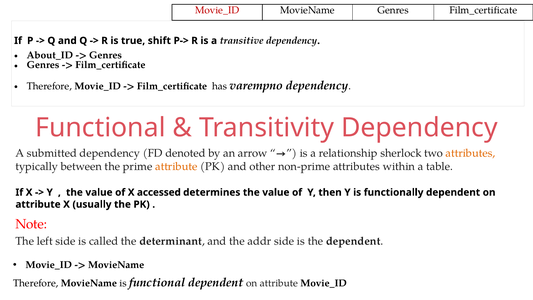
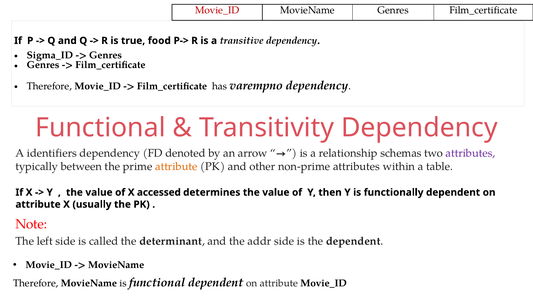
shift: shift -> food
About_ID: About_ID -> Sigma_ID
submitted: submitted -> identifiers
sherlock: sherlock -> schemas
attributes at (470, 153) colour: orange -> purple
